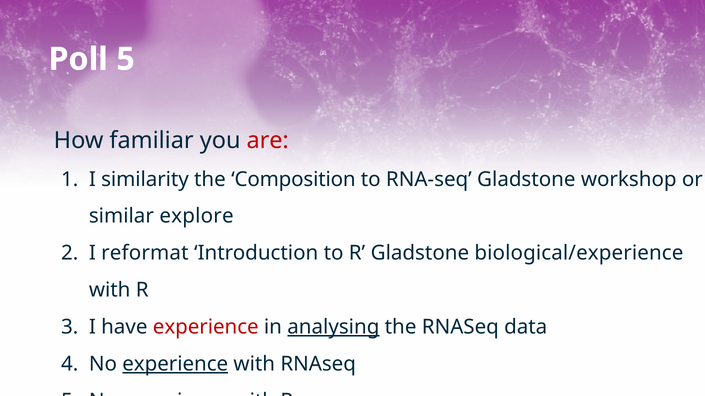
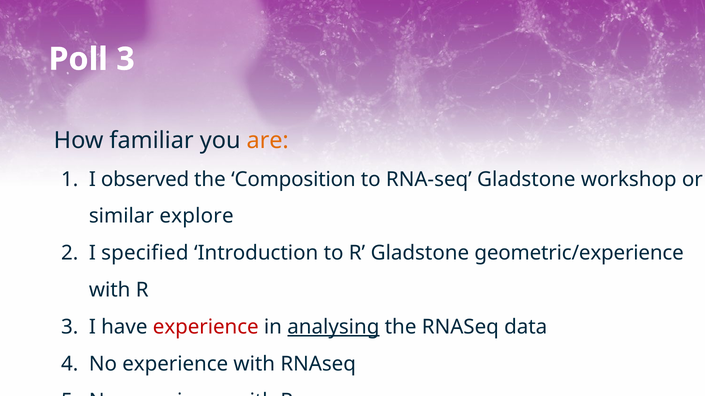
Poll 5: 5 -> 3
are colour: red -> orange
similarity: similarity -> observed
reformat: reformat -> specified
biological/experience: biological/experience -> geometric/experience
experience at (175, 365) underline: present -> none
